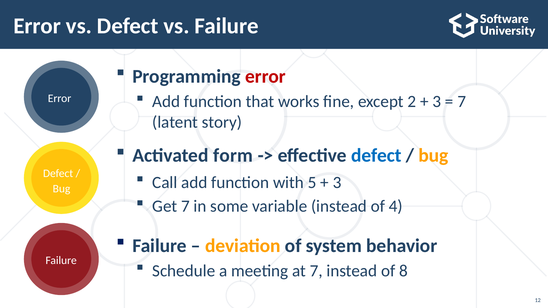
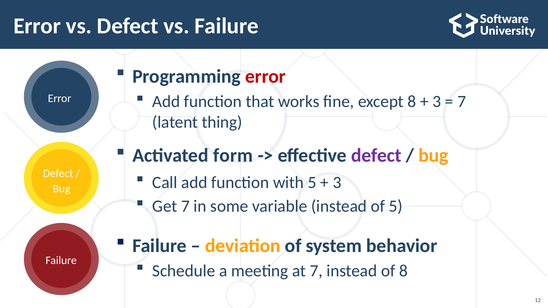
except 2: 2 -> 8
story: story -> thing
defect at (376, 156) colour: blue -> purple
of 4: 4 -> 5
